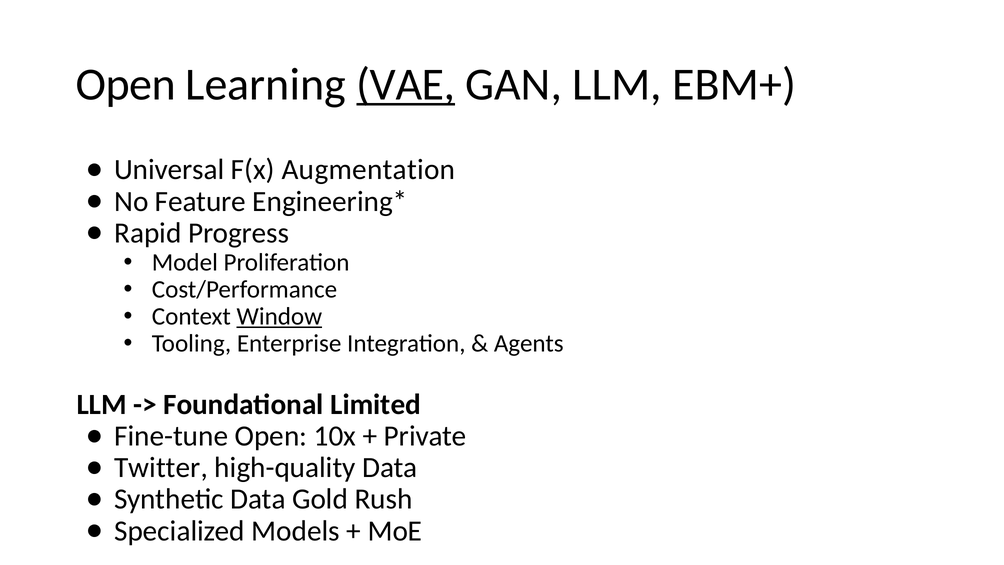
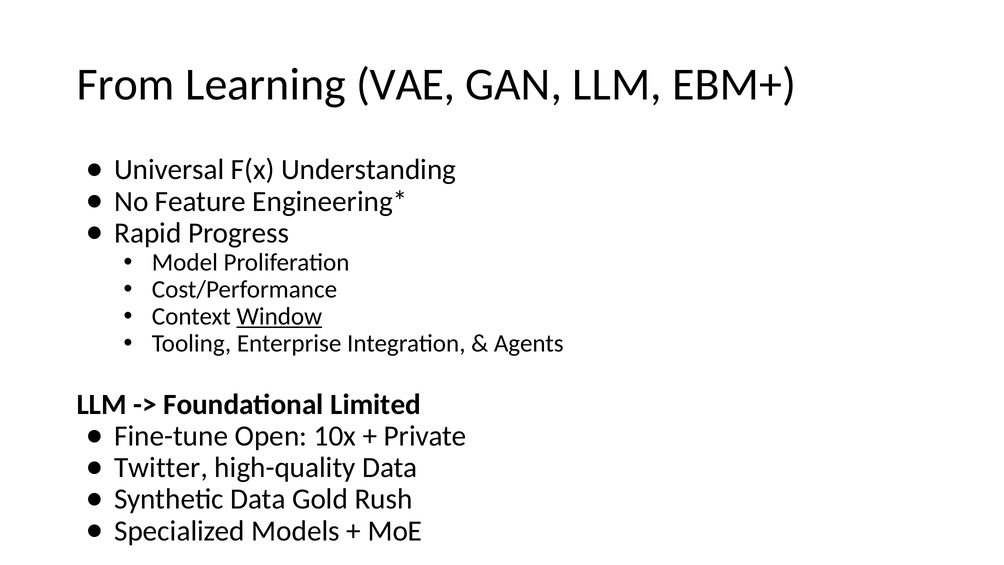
Open at (126, 84): Open -> From
VAE underline: present -> none
Augmentation: Augmentation -> Understanding
